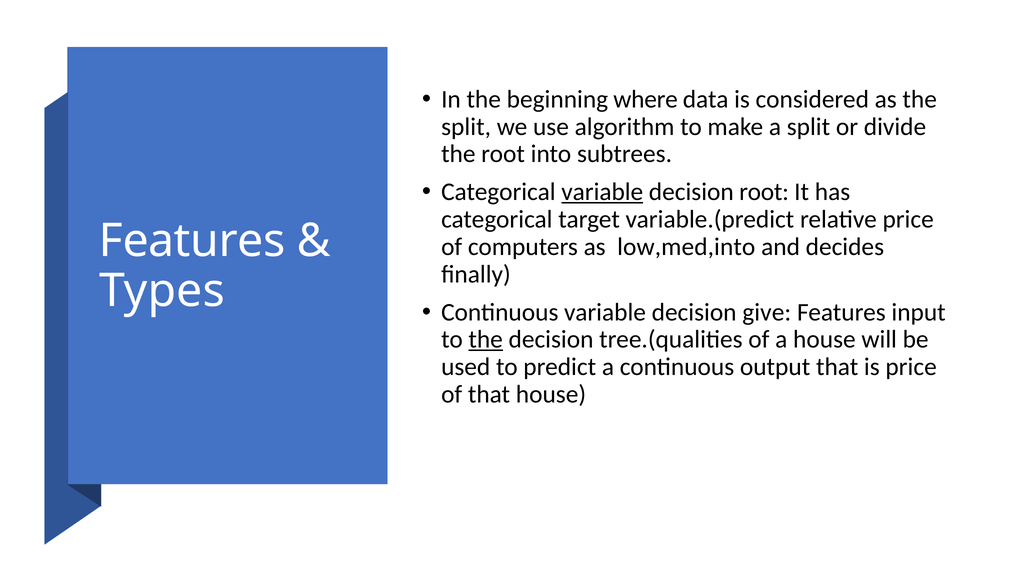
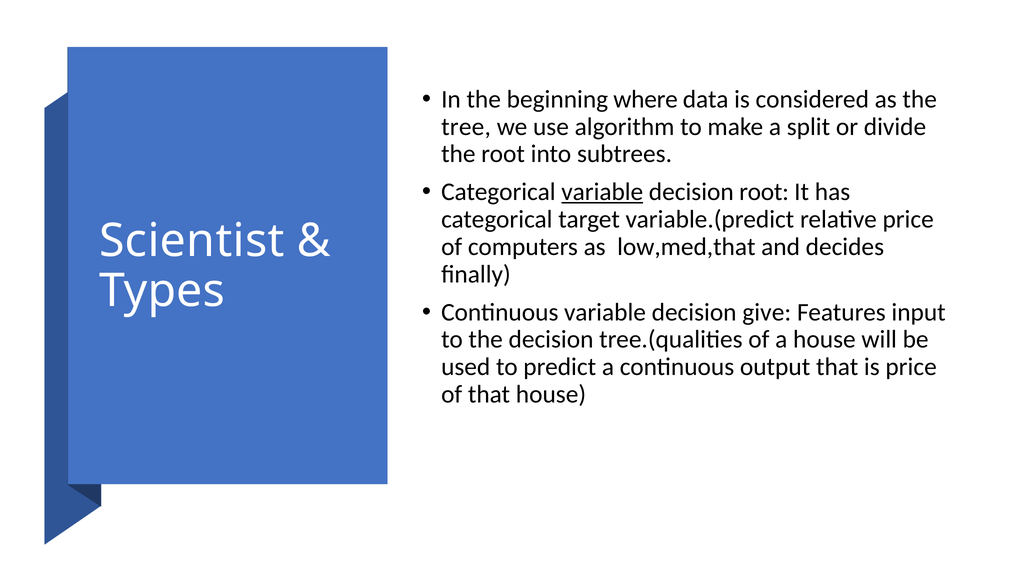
split at (466, 127): split -> tree
Features at (192, 241): Features -> Scientist
low,med,into: low,med,into -> low,med,that
the at (486, 340) underline: present -> none
